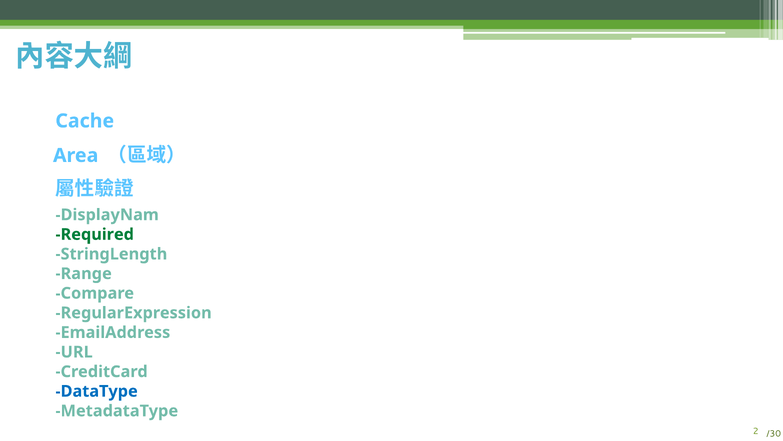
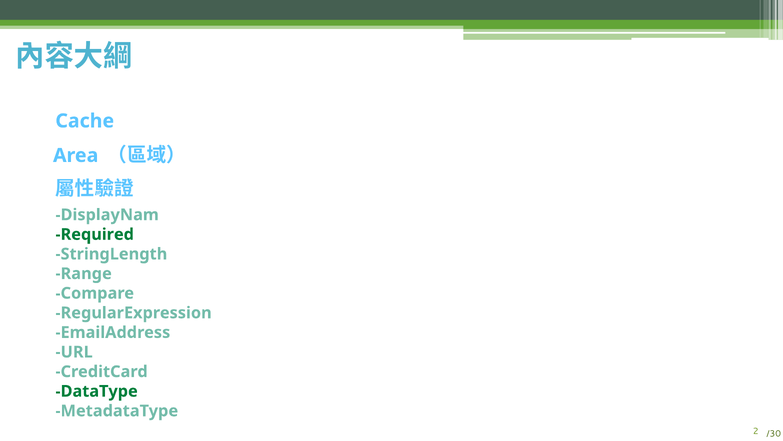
DataType colour: blue -> green
